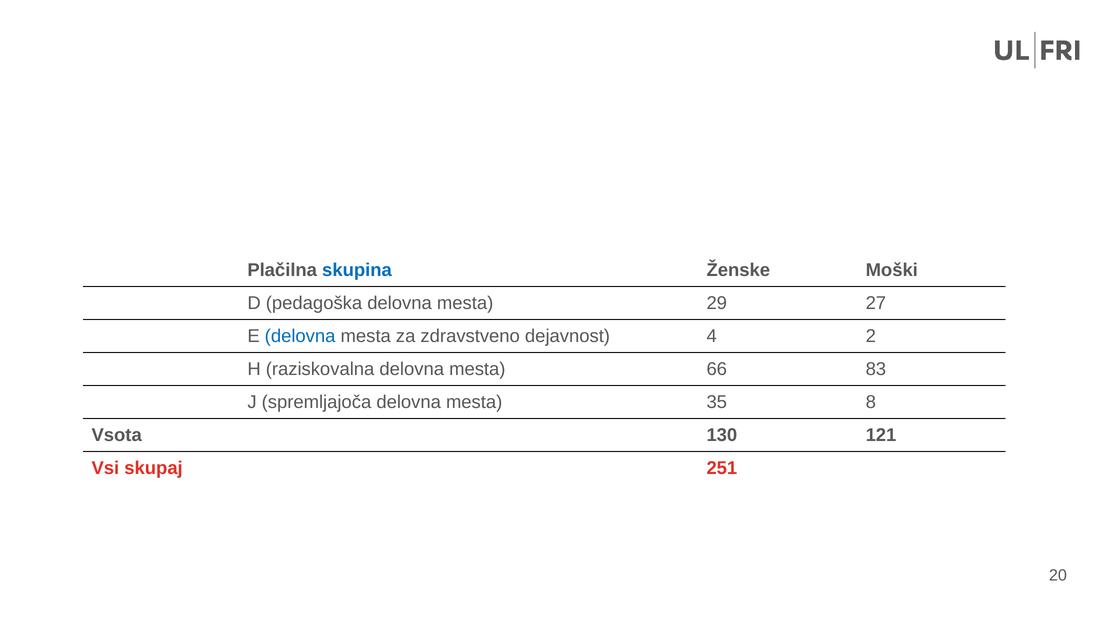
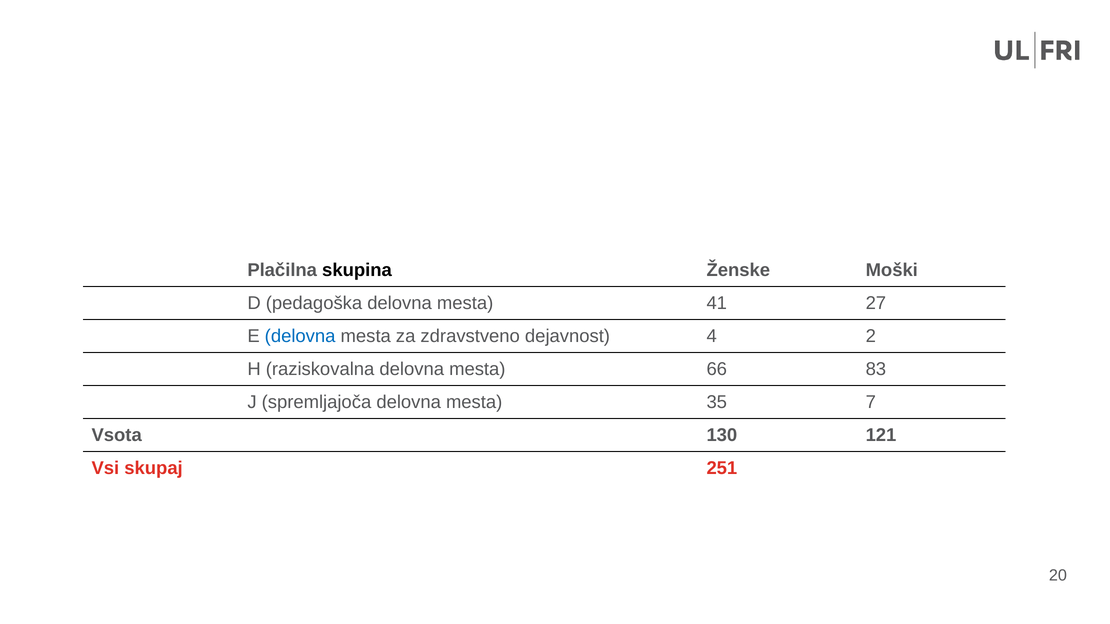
skupina colour: blue -> black
29: 29 -> 41
8: 8 -> 7
